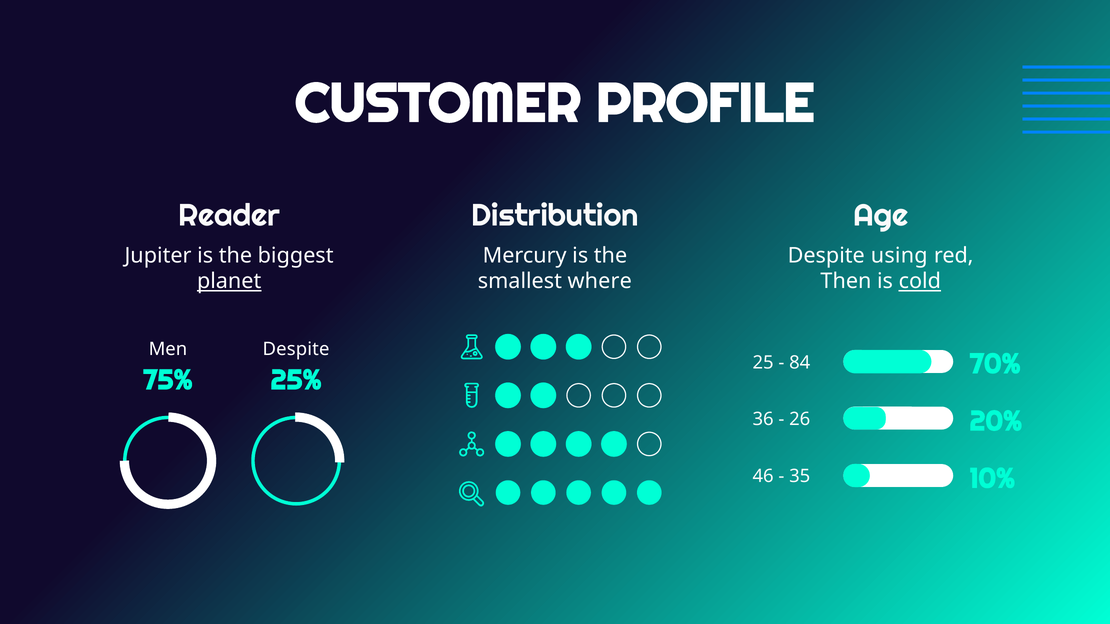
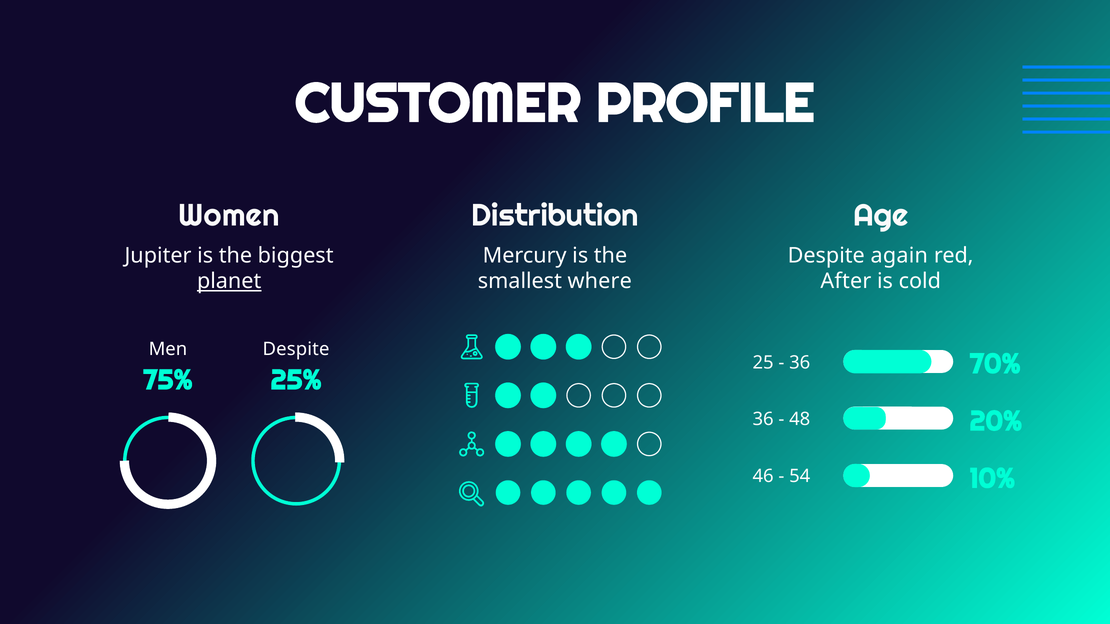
Reader: Reader -> Women
using: using -> again
Then: Then -> After
cold underline: present -> none
84 at (800, 363): 84 -> 36
26: 26 -> 48
35: 35 -> 54
